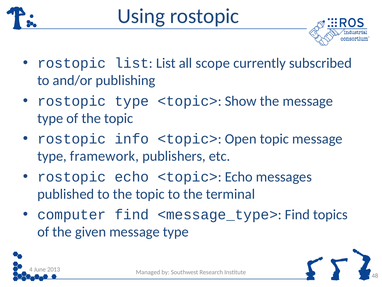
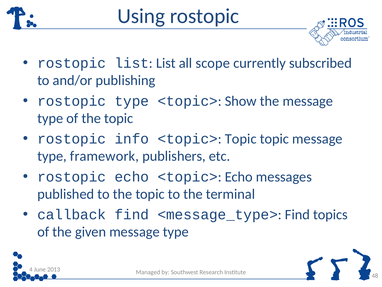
<topic> Open: Open -> Topic
computer: computer -> callback
